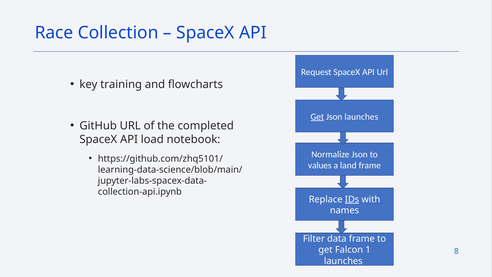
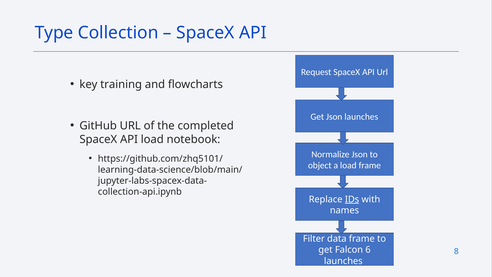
Race: Race -> Type
Get at (317, 117) underline: present -> none
values: values -> object
a land: land -> load
1: 1 -> 6
